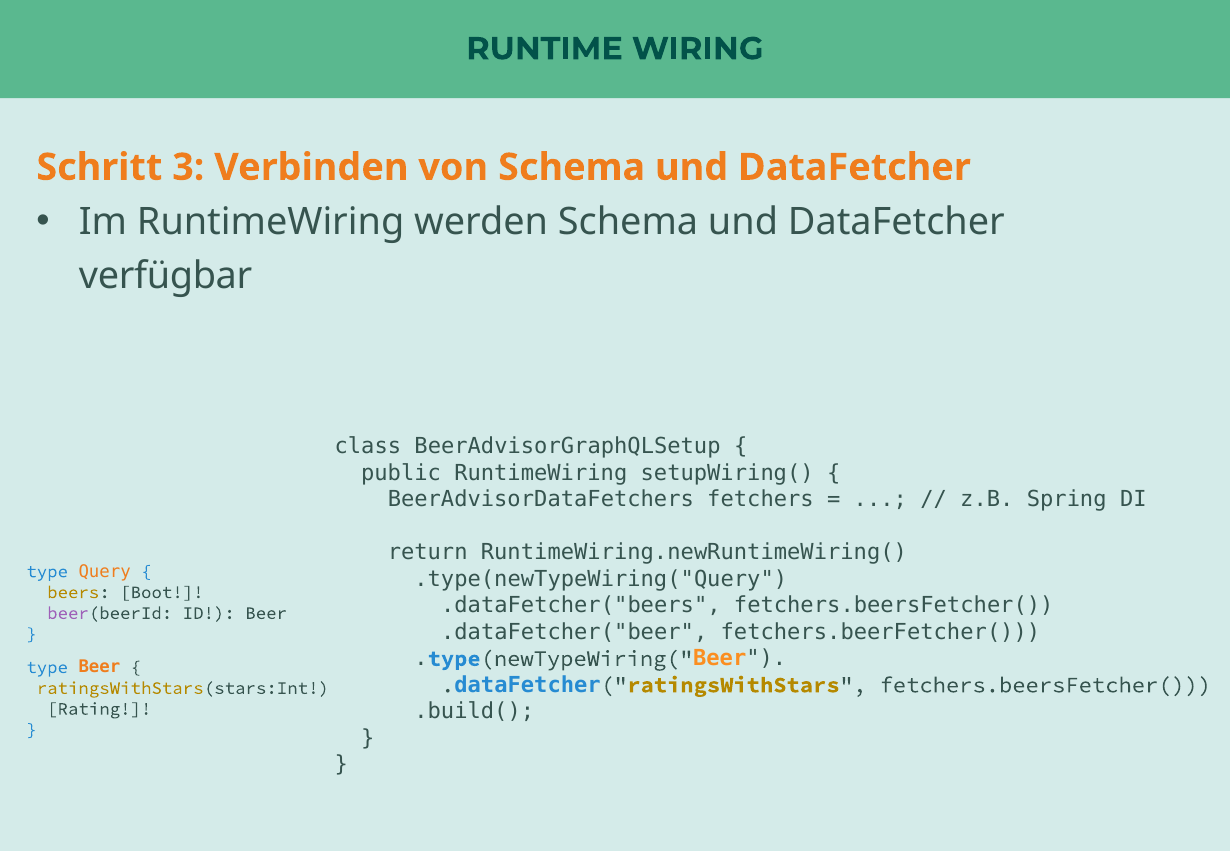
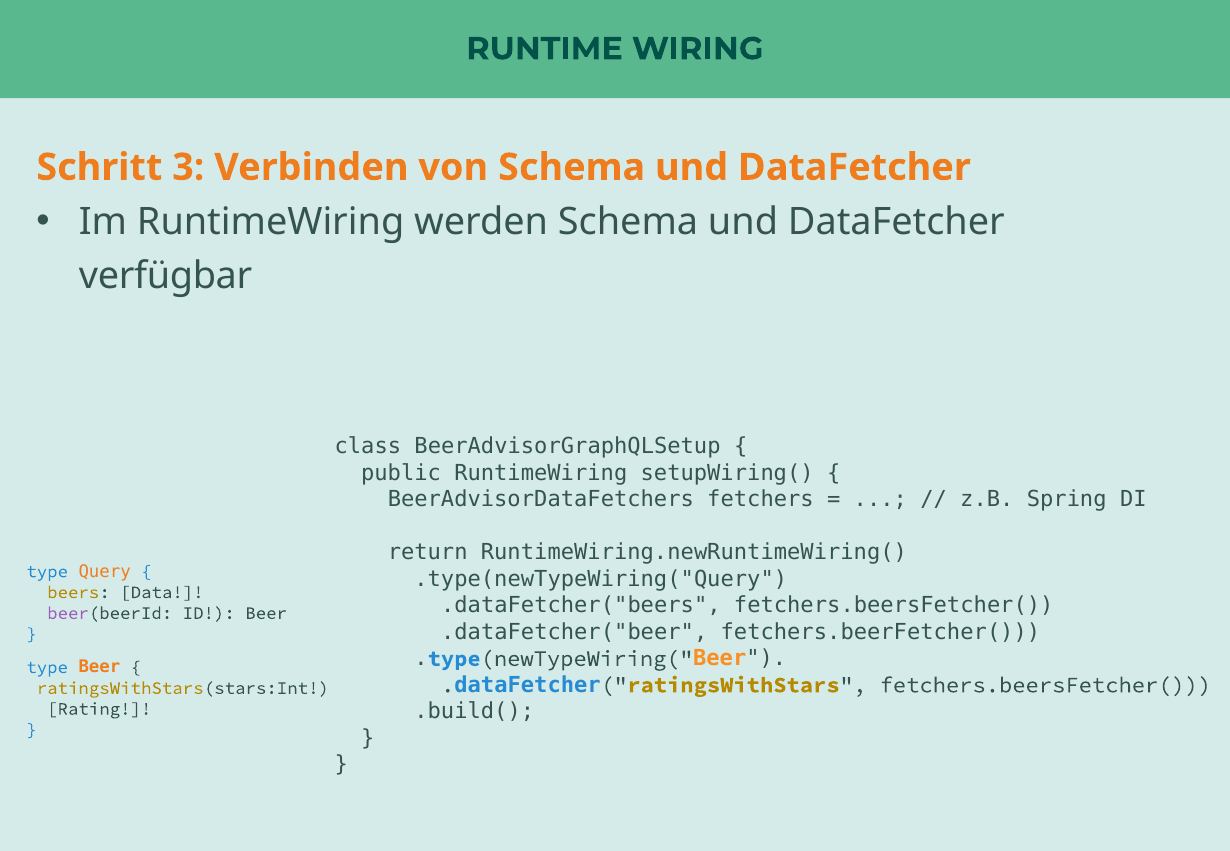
Boot: Boot -> Data
